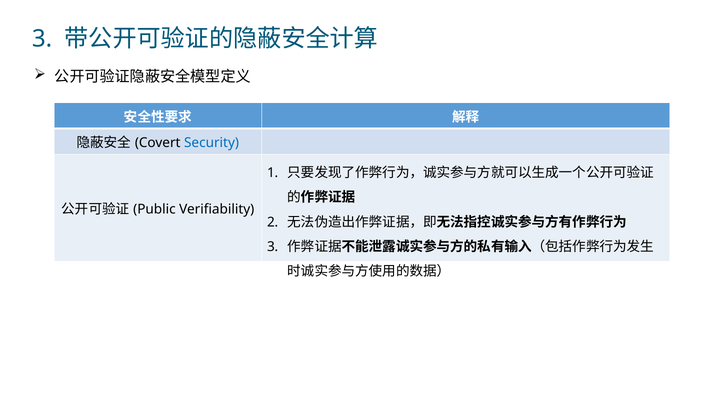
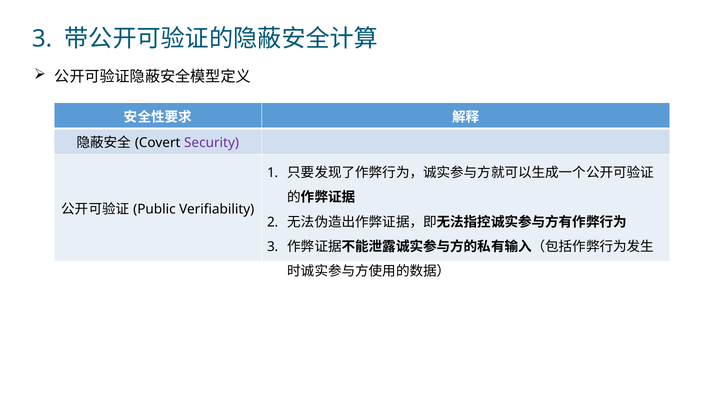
Security colour: blue -> purple
